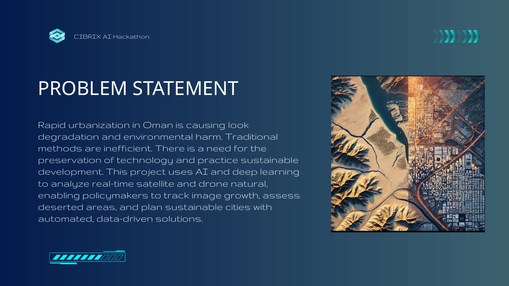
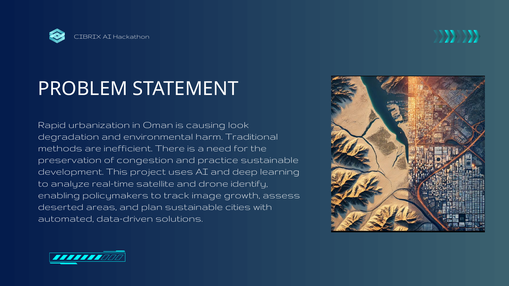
technology: technology -> congestion
natural: natural -> identify
